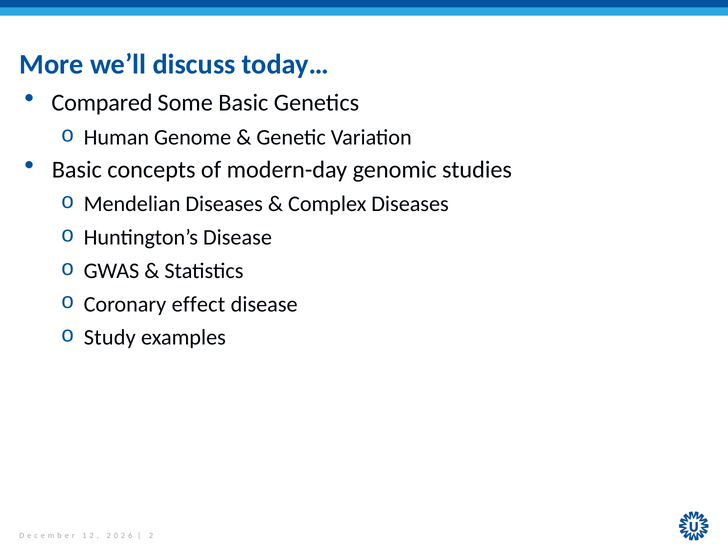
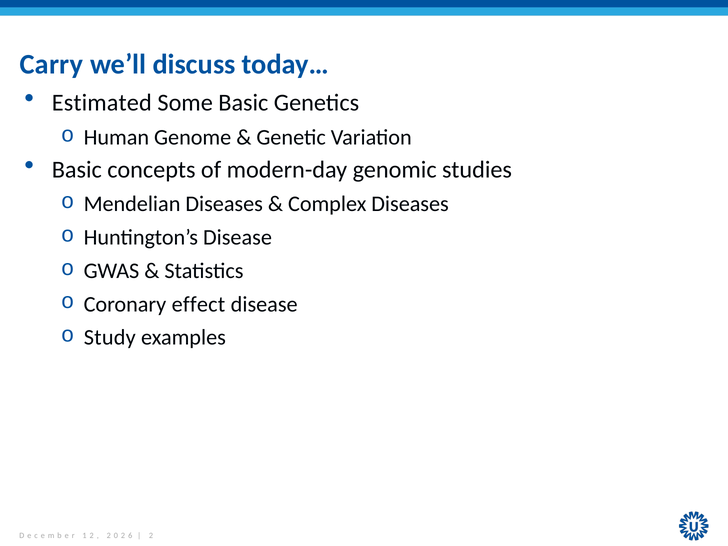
More: More -> Carry
Compared: Compared -> Estimated
